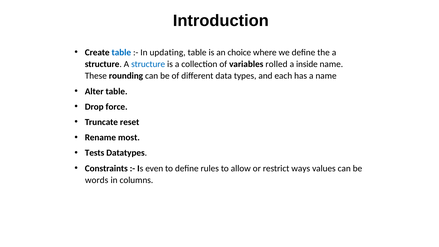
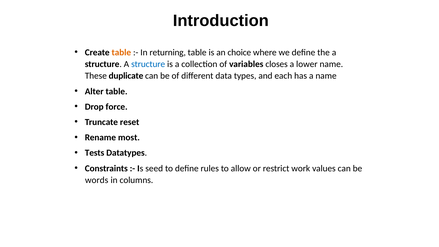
table at (121, 52) colour: blue -> orange
updating: updating -> returning
rolled: rolled -> closes
inside: inside -> lower
rounding: rounding -> duplicate
even: even -> seed
ways: ways -> work
